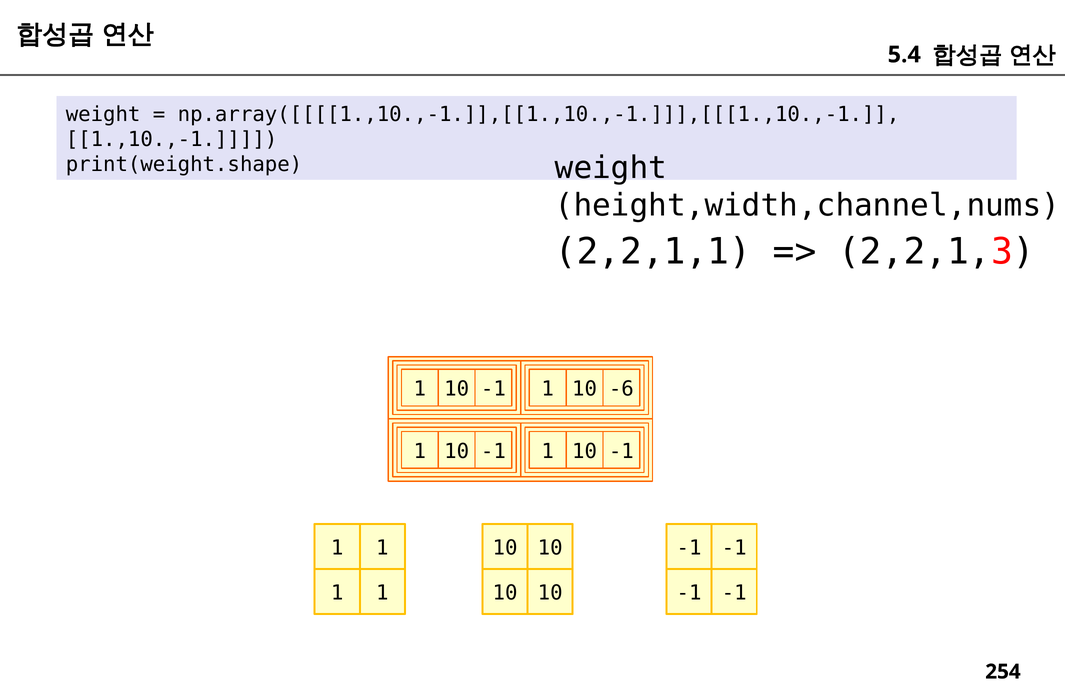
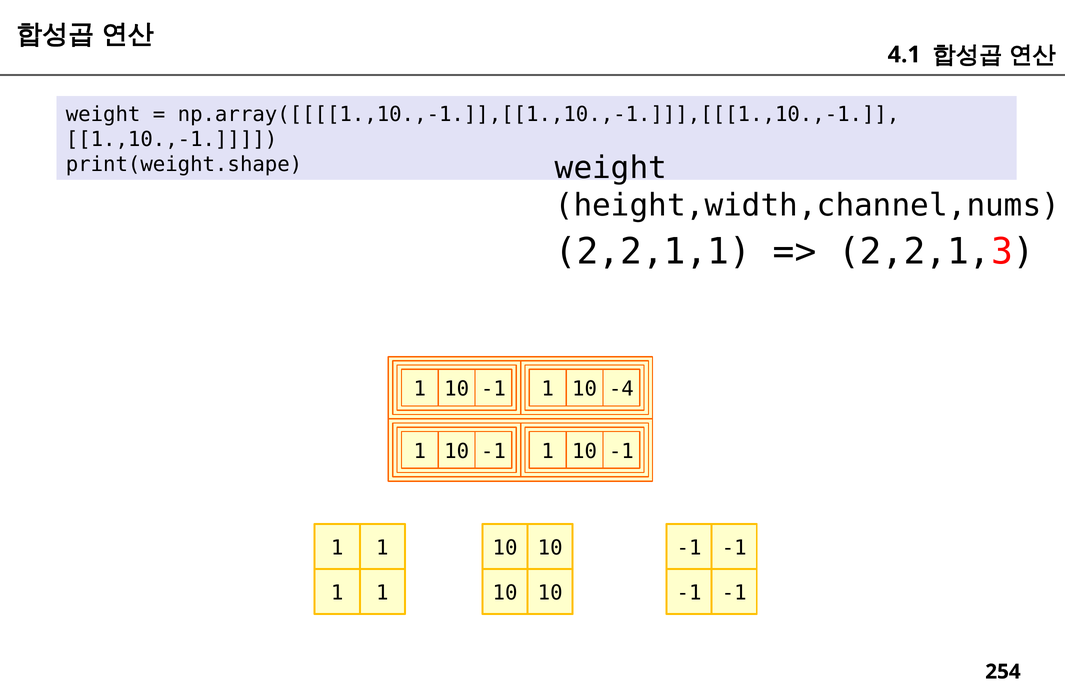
5.4: 5.4 -> 4.1
-6: -6 -> -4
